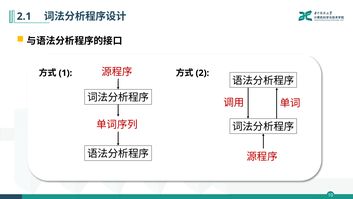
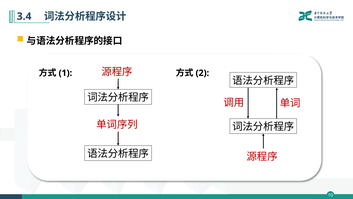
2.1: 2.1 -> 3.4
